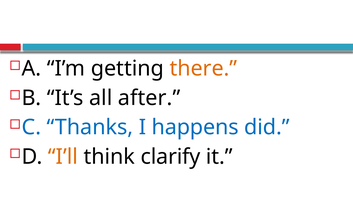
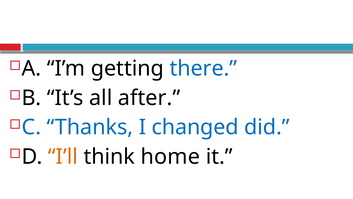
there colour: orange -> blue
happens: happens -> changed
clarify: clarify -> home
